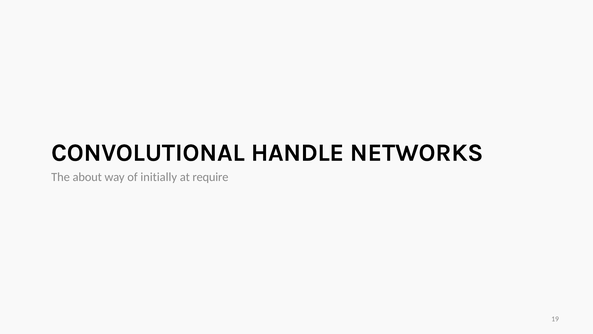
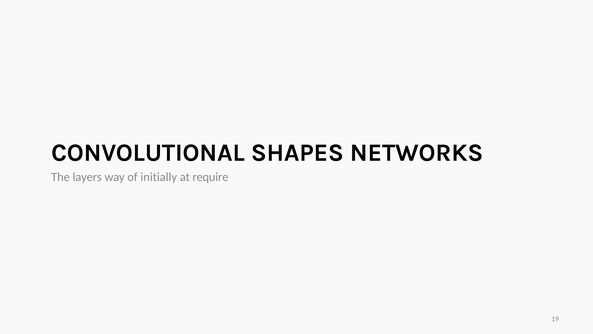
HANDLE: HANDLE -> SHAPES
about: about -> layers
